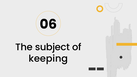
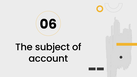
keeping: keeping -> account
